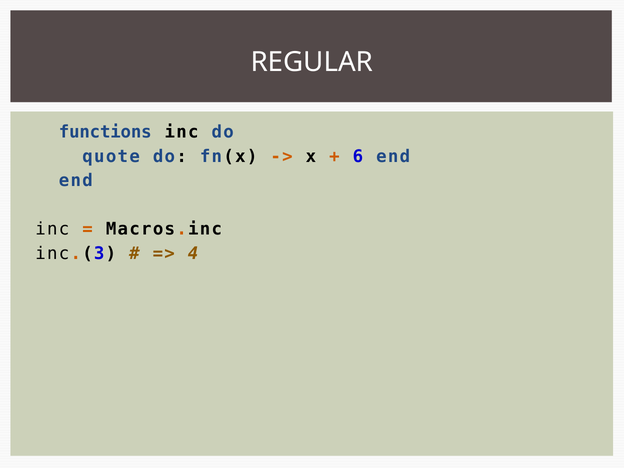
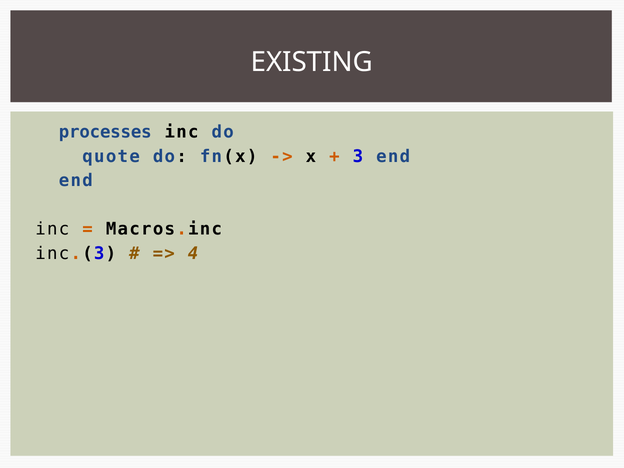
REGULAR: REGULAR -> EXISTING
functions: functions -> processes
6: 6 -> 3
